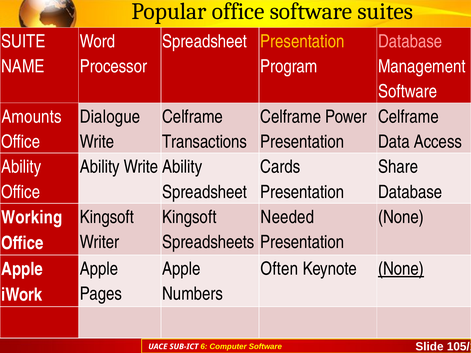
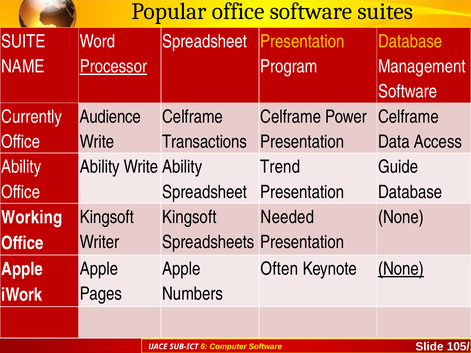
Database at (410, 41) colour: pink -> yellow
Processor underline: none -> present
Amounts: Amounts -> Currently
Dialogue: Dialogue -> Audience
Cards: Cards -> Trend
Share: Share -> Guide
